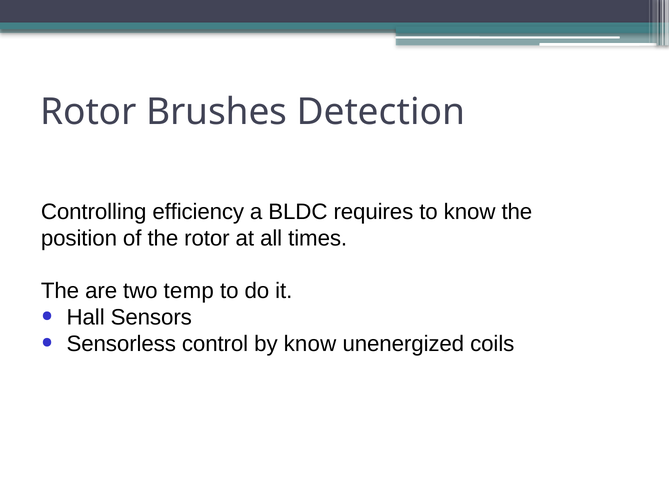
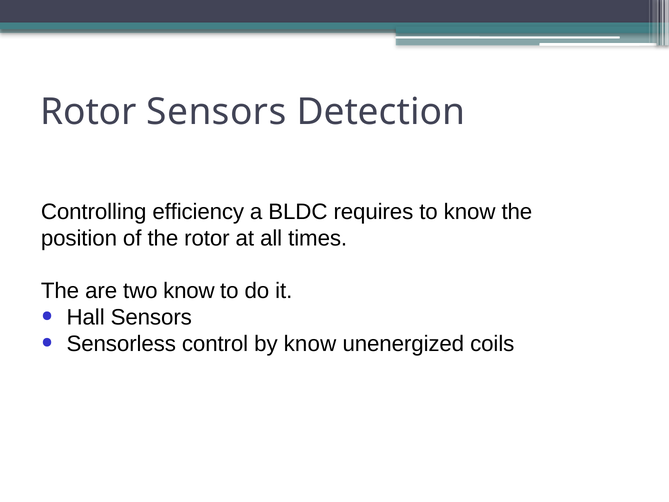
Rotor Brushes: Brushes -> Sensors
two temp: temp -> know
